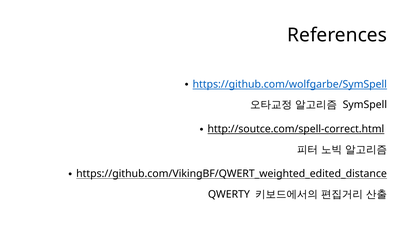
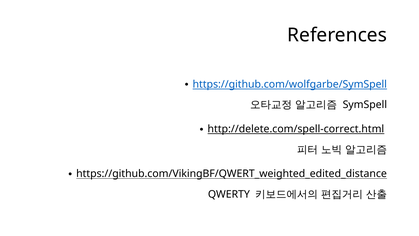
http://soutce.com/spell-correct.html: http://soutce.com/spell-correct.html -> http://delete.com/spell-correct.html
